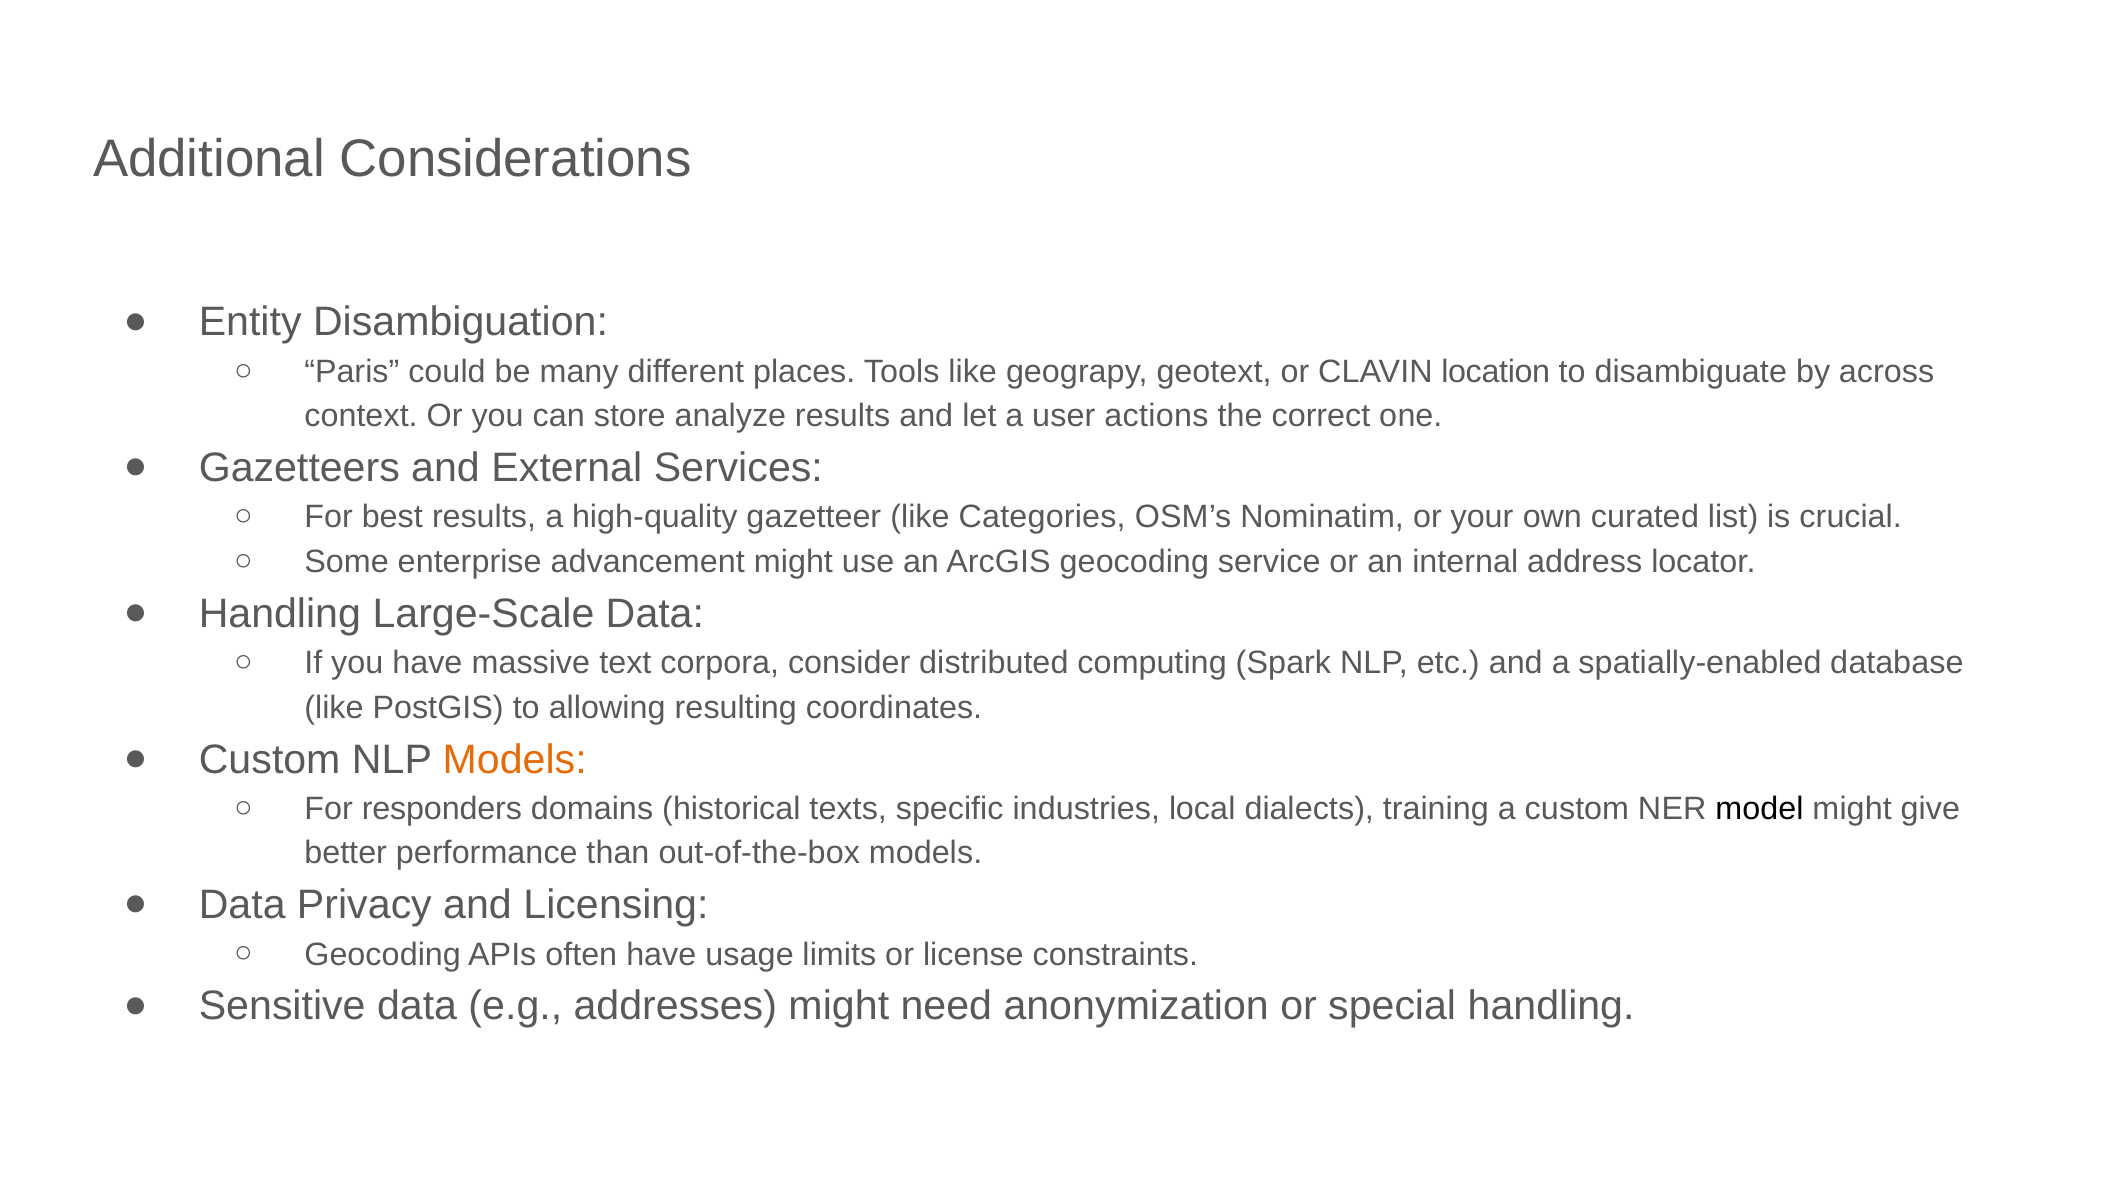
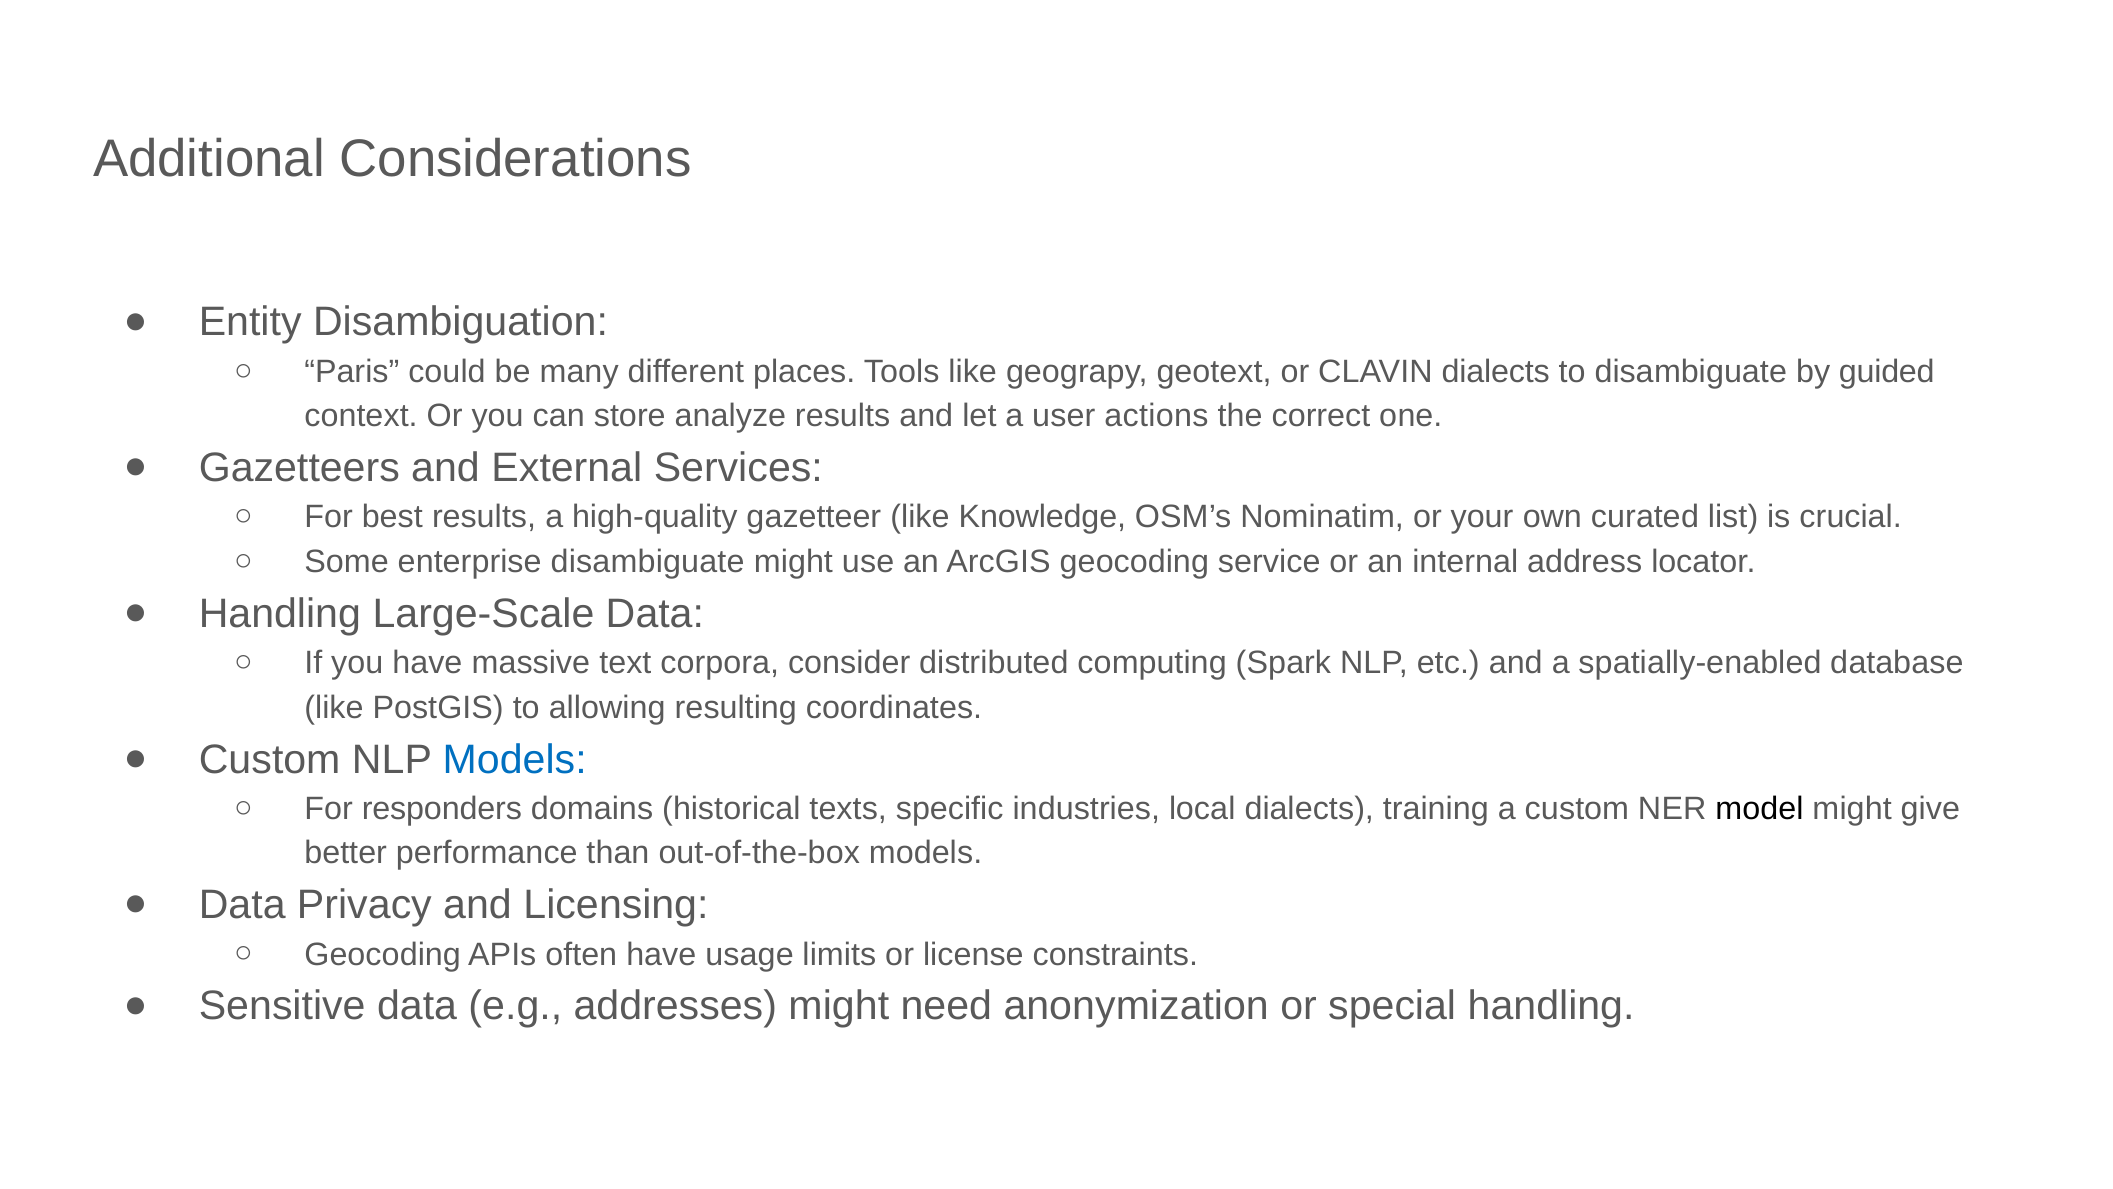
CLAVIN location: location -> dialects
across: across -> guided
Categories: Categories -> Knowledge
enterprise advancement: advancement -> disambiguate
Models at (515, 759) colour: orange -> blue
